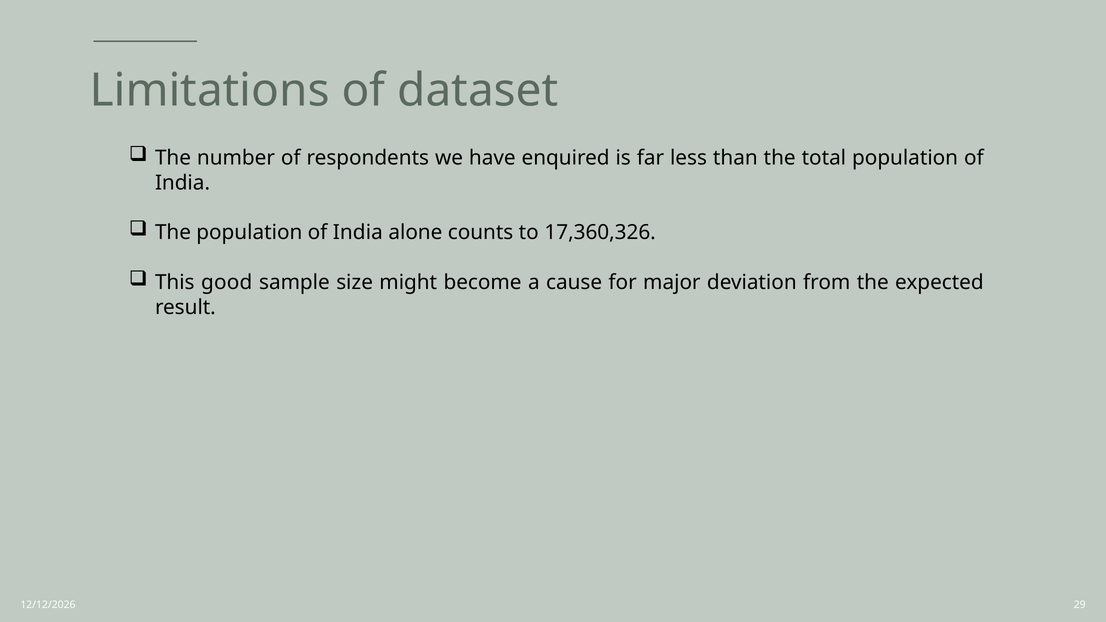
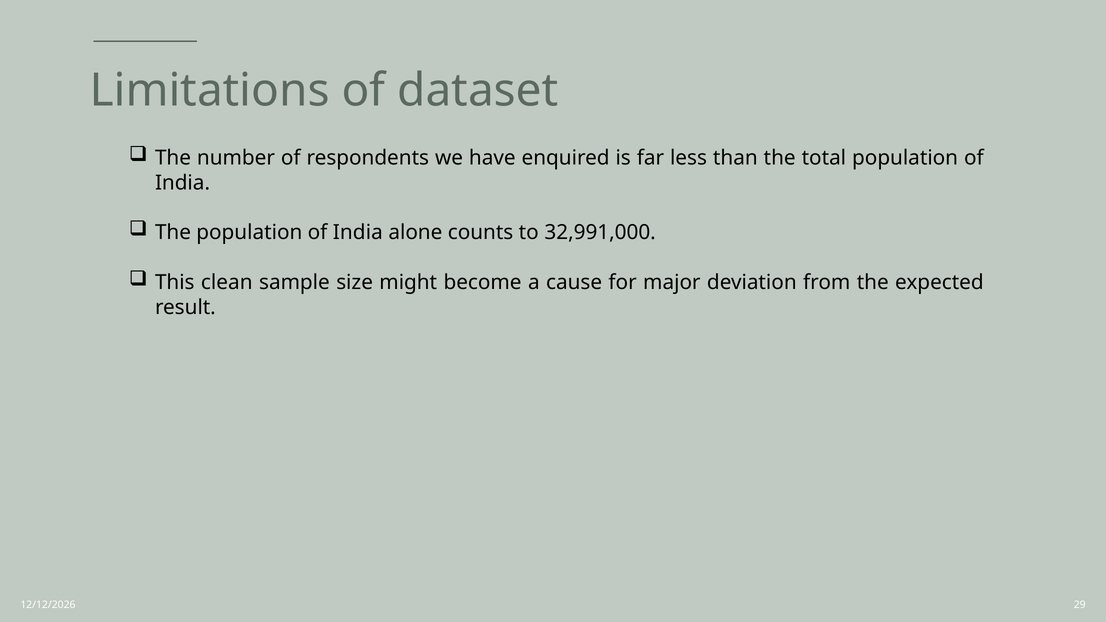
17,360,326: 17,360,326 -> 32,991,000
good: good -> clean
